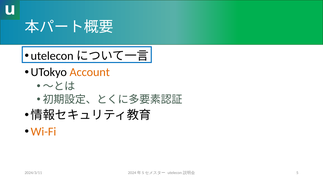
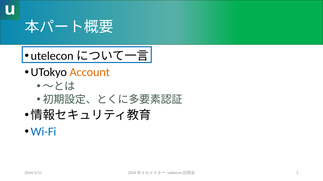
Wi-Fi colour: orange -> blue
